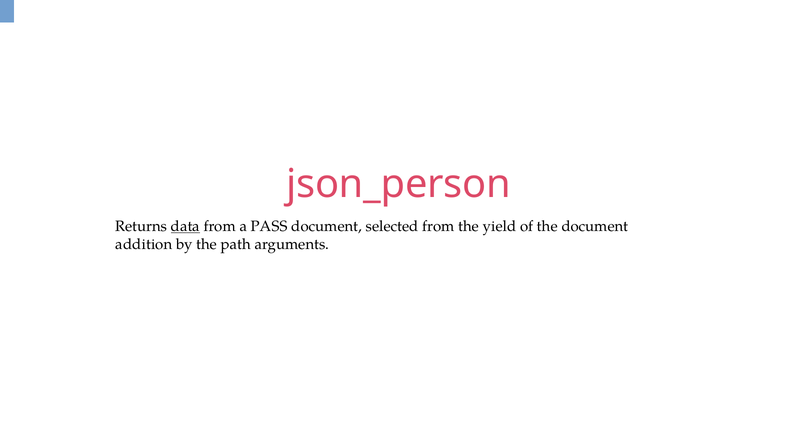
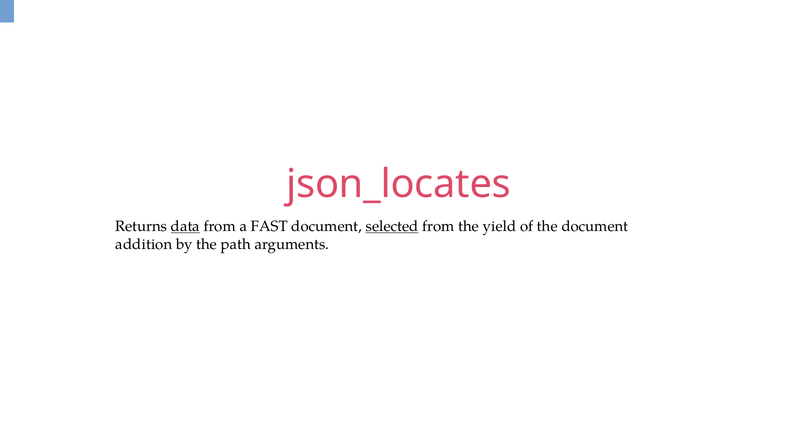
json_person: json_person -> json_locates
PASS: PASS -> FAST
selected underline: none -> present
